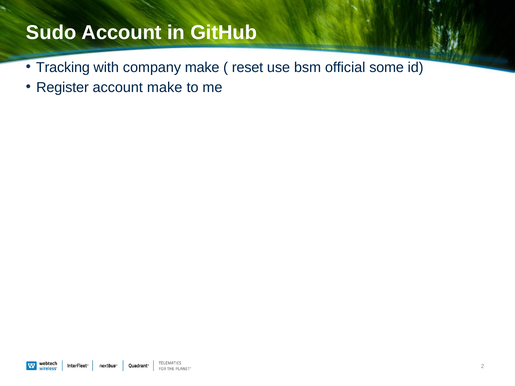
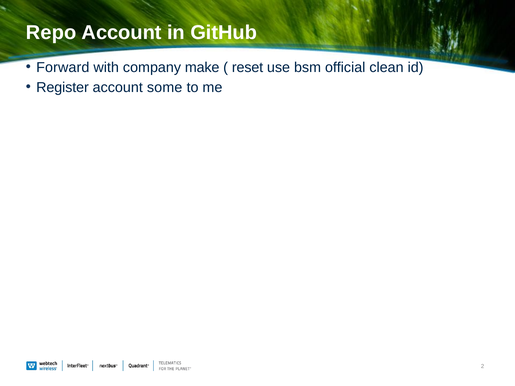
Sudo: Sudo -> Repo
Tracking: Tracking -> Forward
some: some -> clean
account make: make -> some
